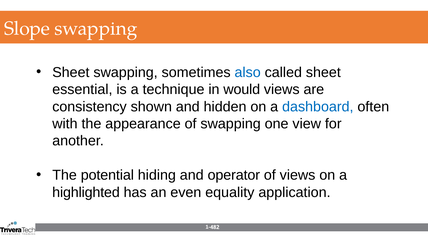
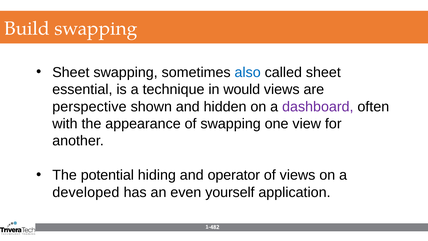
Slope: Slope -> Build
consistency: consistency -> perspective
dashboard colour: blue -> purple
highlighted: highlighted -> developed
equality: equality -> yourself
